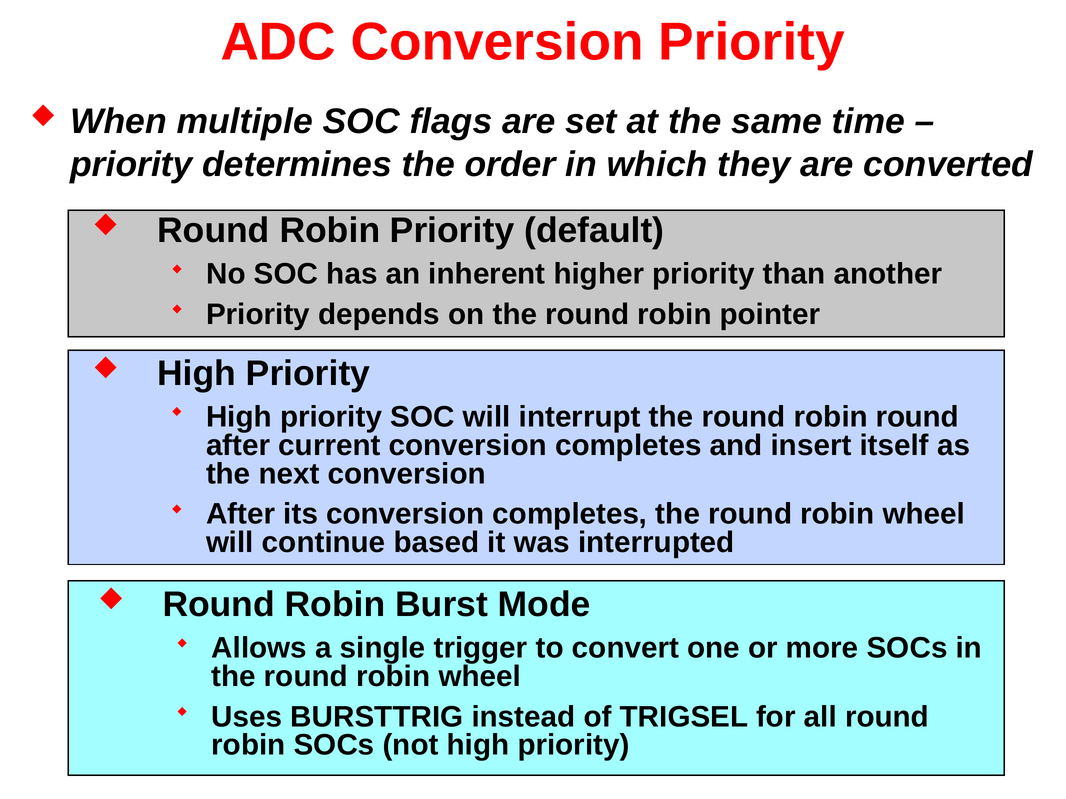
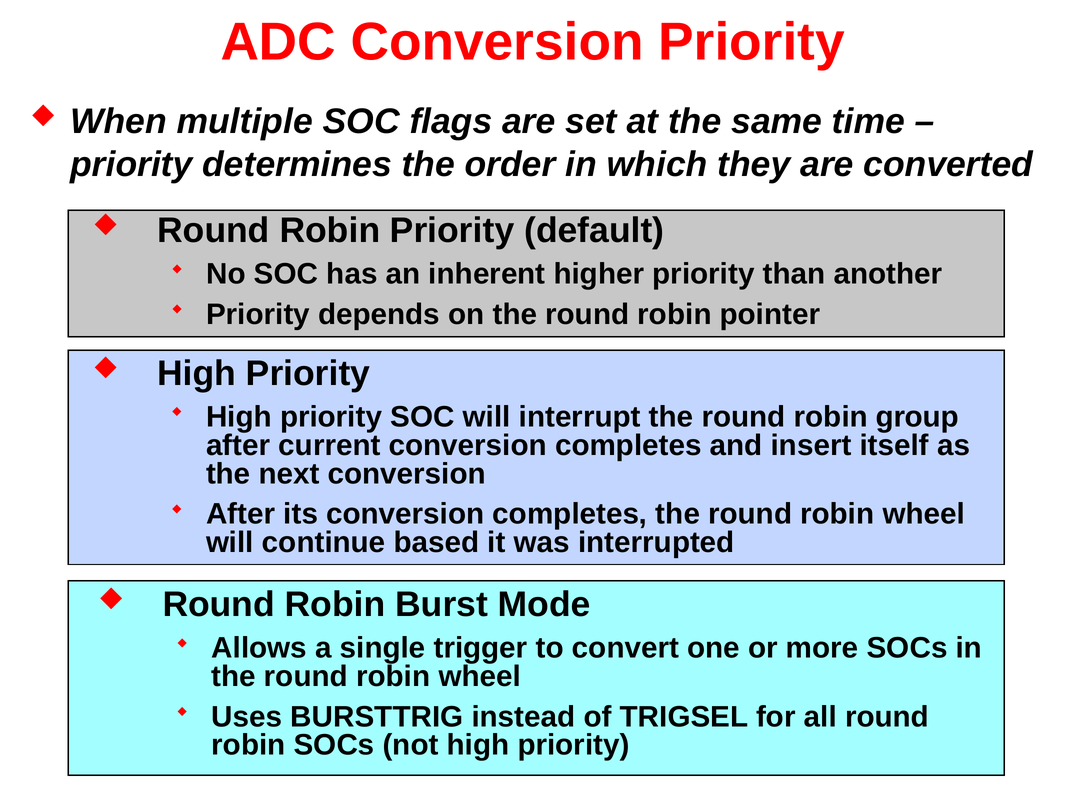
robin round: round -> group
